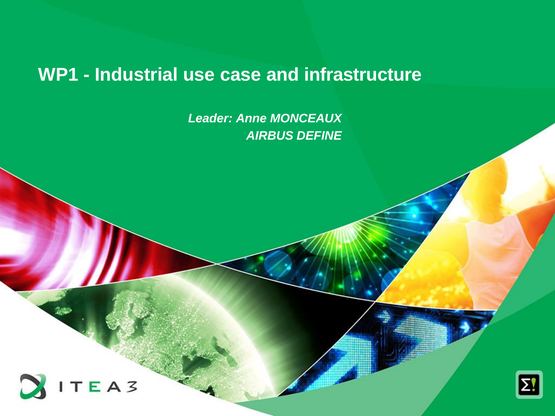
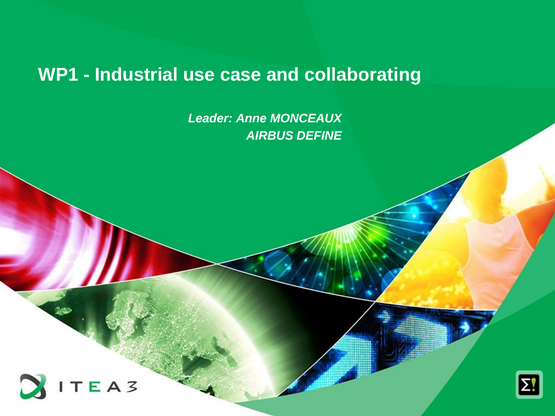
infrastructure: infrastructure -> collaborating
